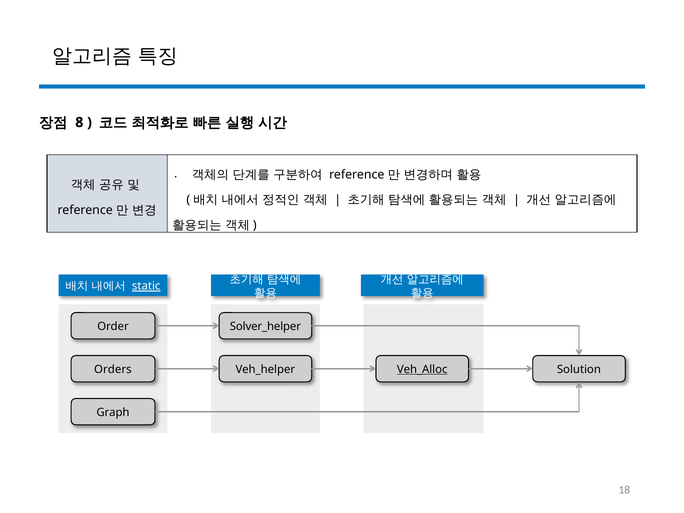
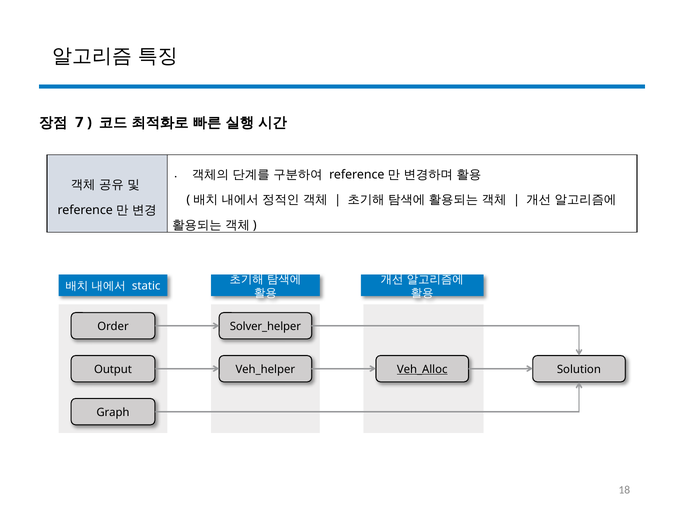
8: 8 -> 7
static underline: present -> none
Orders: Orders -> Output
